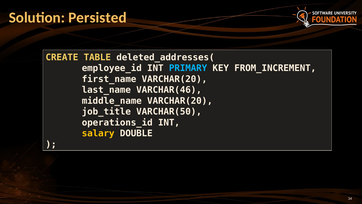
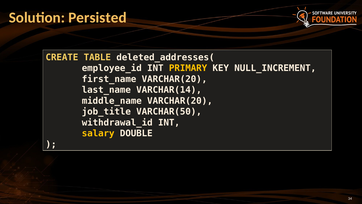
PRIMARY colour: light blue -> yellow
FROM_INCREMENT: FROM_INCREMENT -> NULL_INCREMENT
VARCHAR(46: VARCHAR(46 -> VARCHAR(14
operations_id: operations_id -> withdrawal_id
